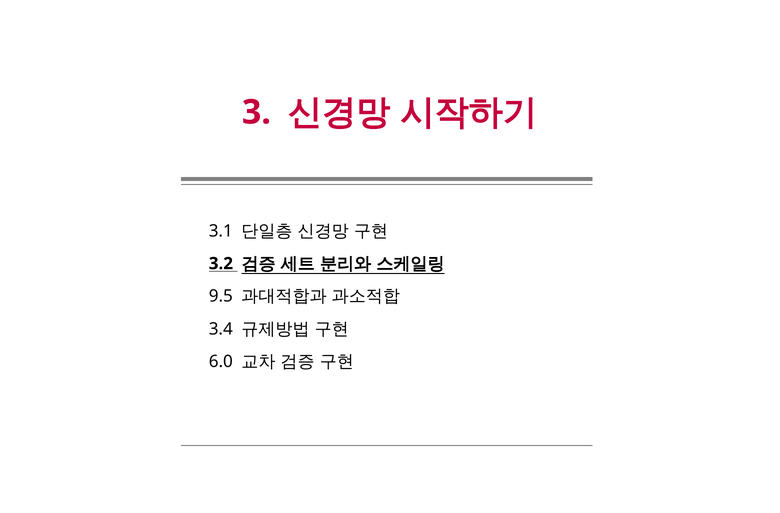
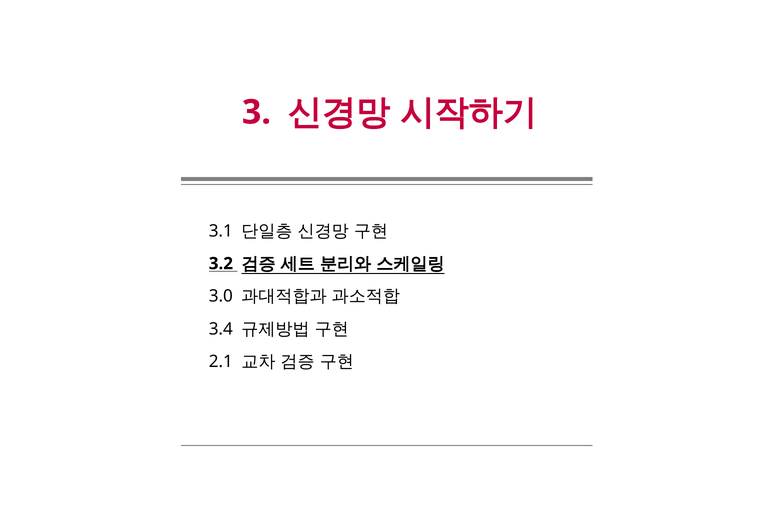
9.5: 9.5 -> 3.0
6.0: 6.0 -> 2.1
